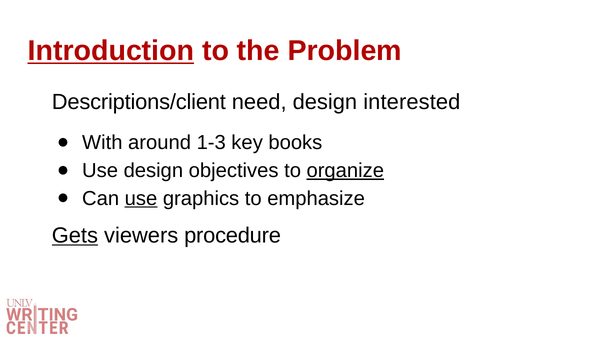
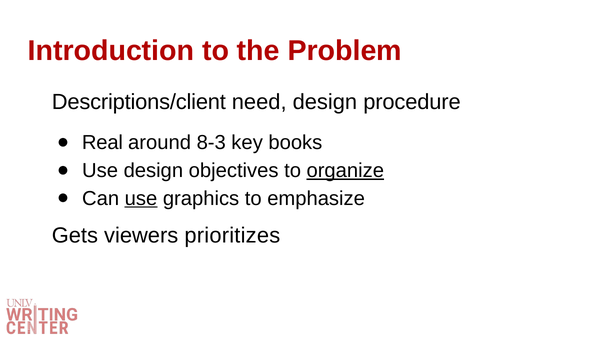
Introduction underline: present -> none
interested: interested -> procedure
With: With -> Real
1-3: 1-3 -> 8-3
Gets underline: present -> none
procedure: procedure -> prioritizes
